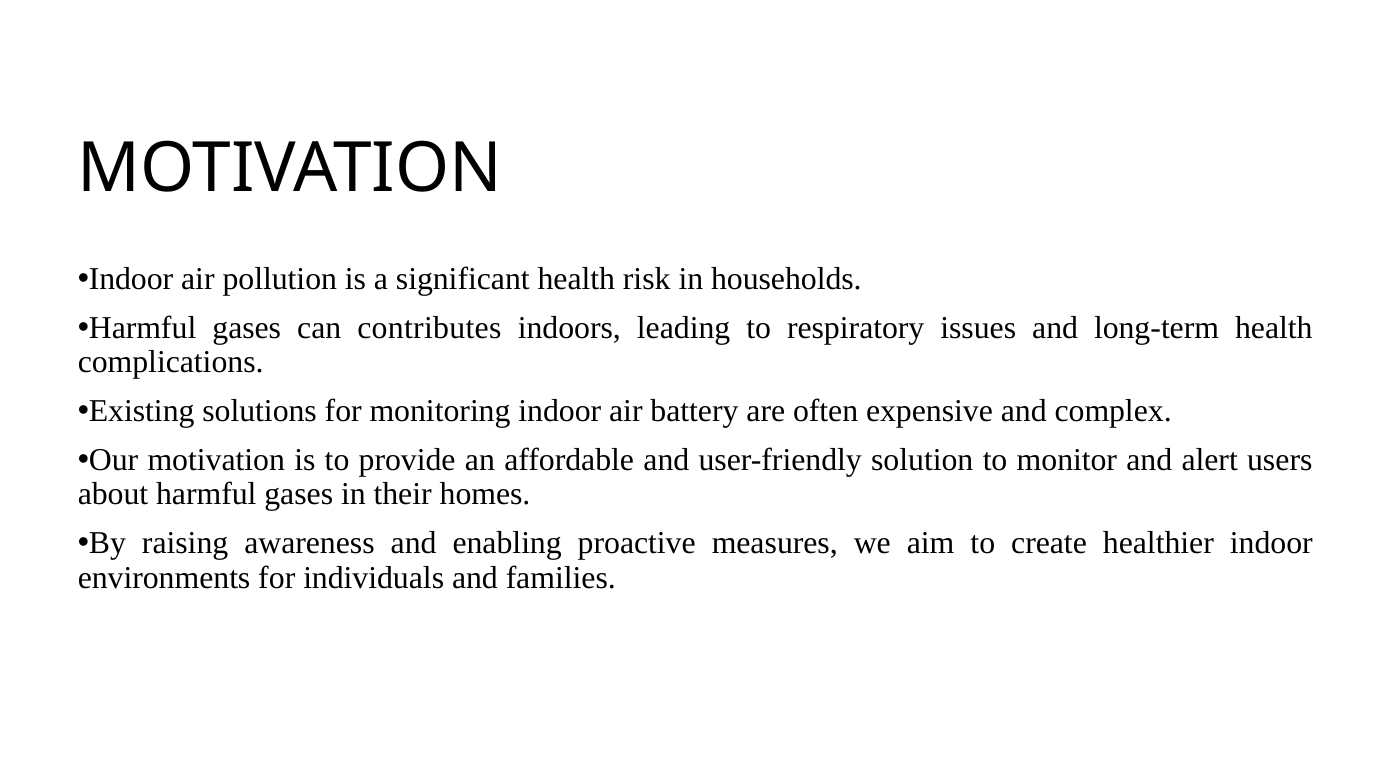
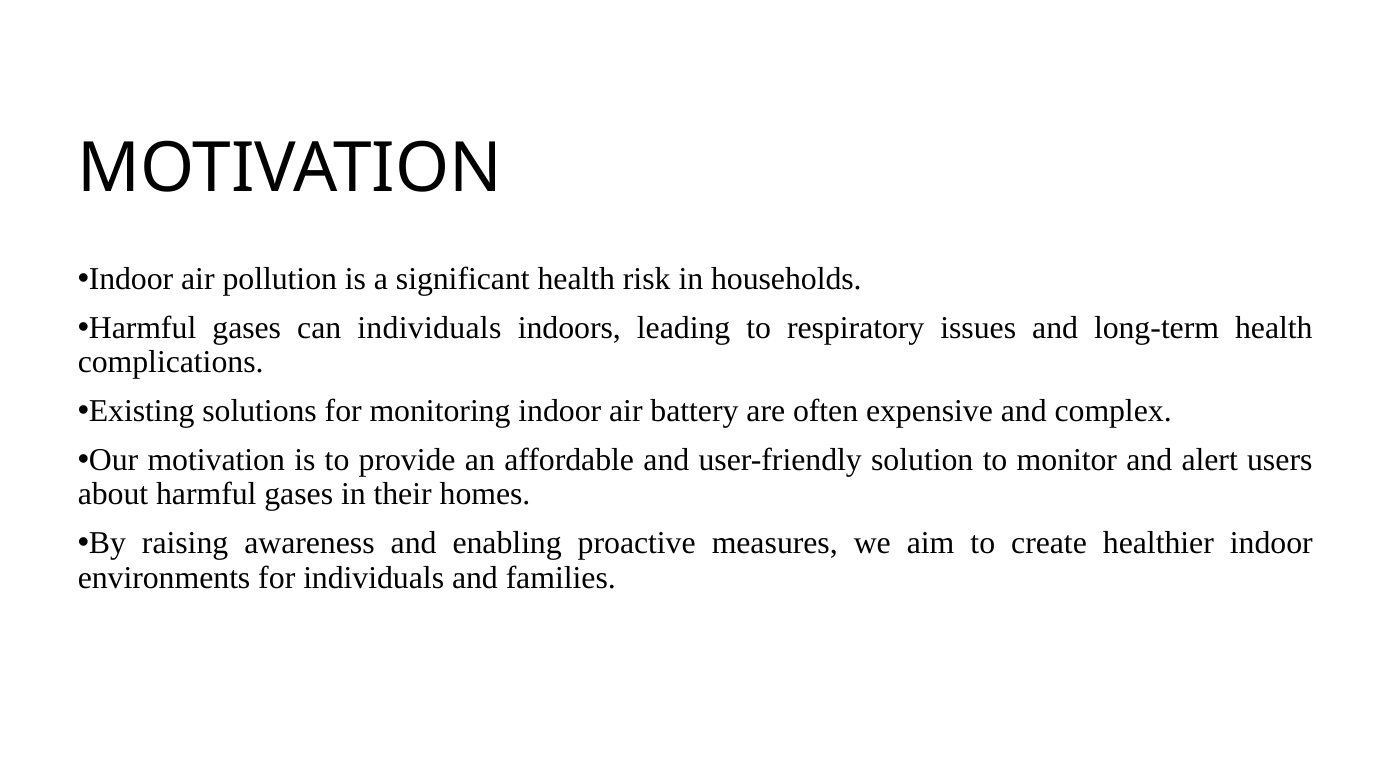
can contributes: contributes -> individuals
